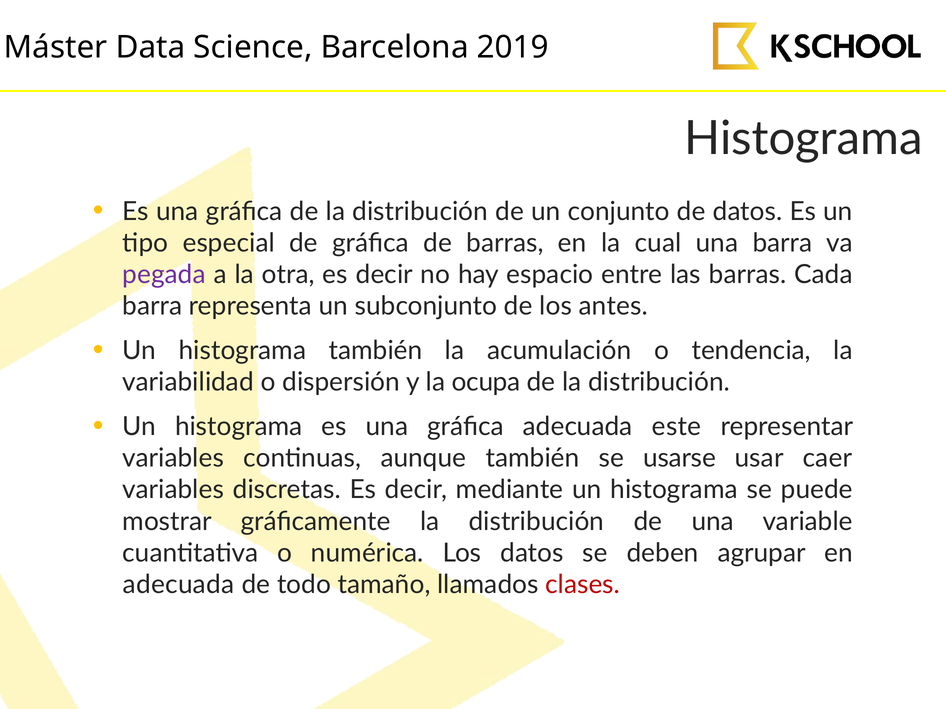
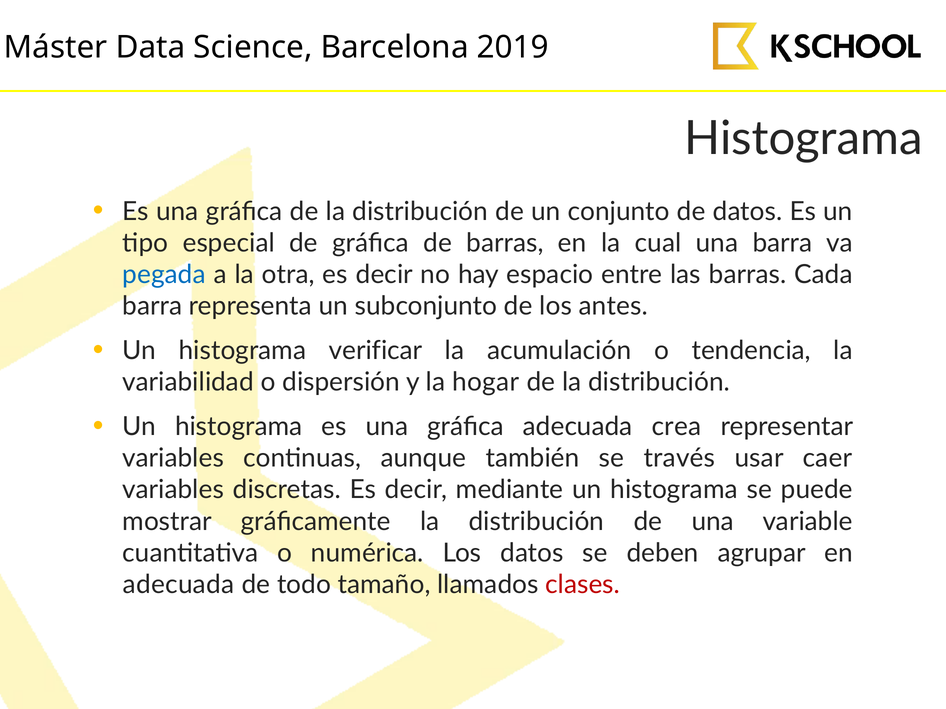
pegada colour: purple -> blue
histograma también: también -> verificar
ocupa: ocupa -> hogar
este: este -> crea
usarse: usarse -> través
